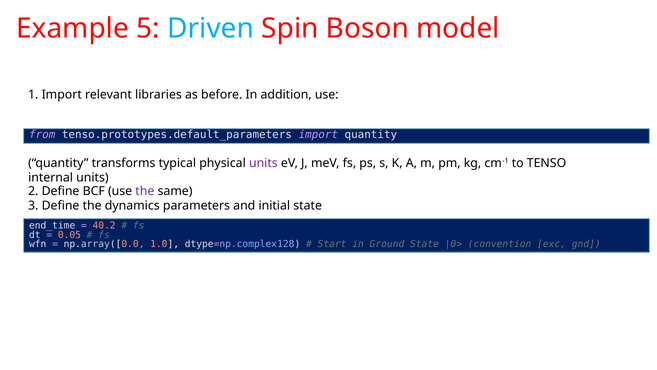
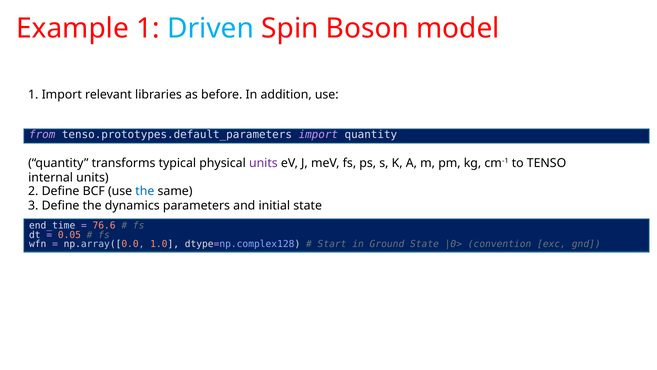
Example 5: 5 -> 1
the at (145, 191) colour: purple -> blue
40.2: 40.2 -> 76.6
